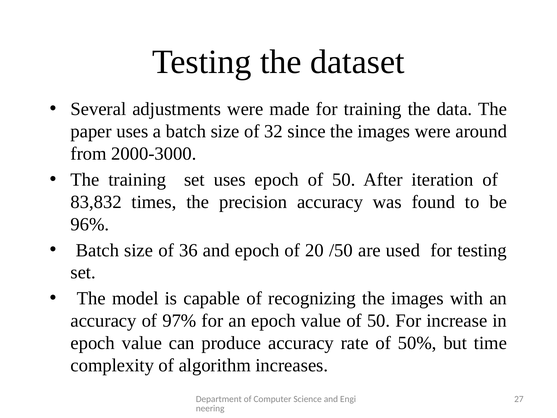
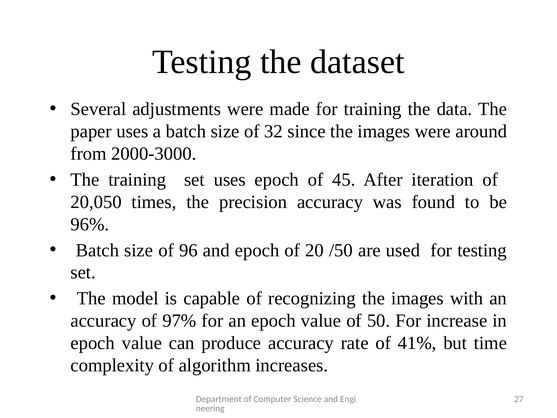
epoch of 50: 50 -> 45
83,832: 83,832 -> 20,050
36: 36 -> 96
50%: 50% -> 41%
